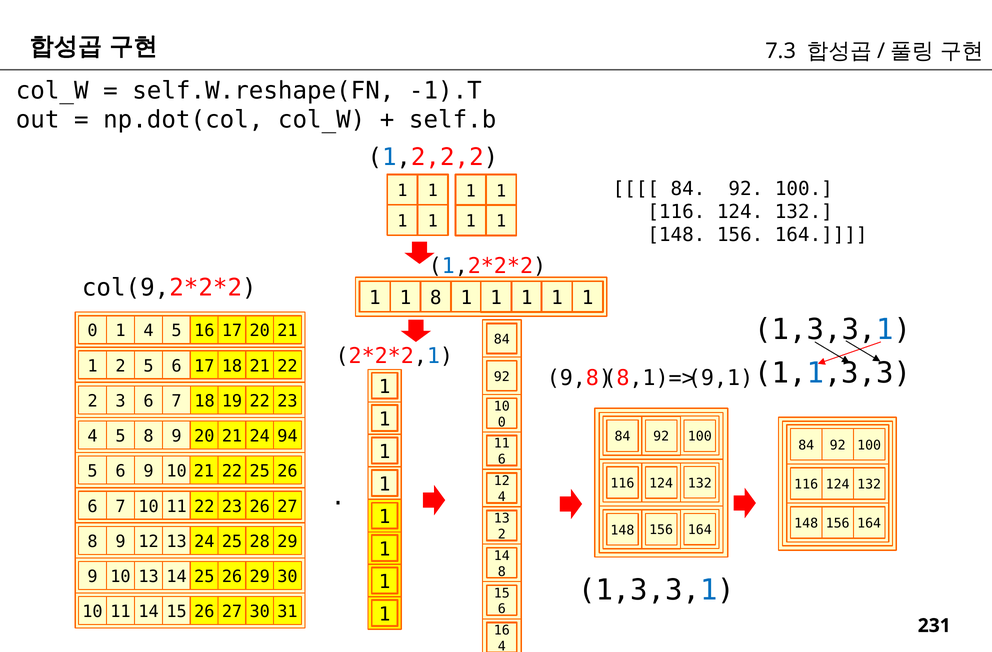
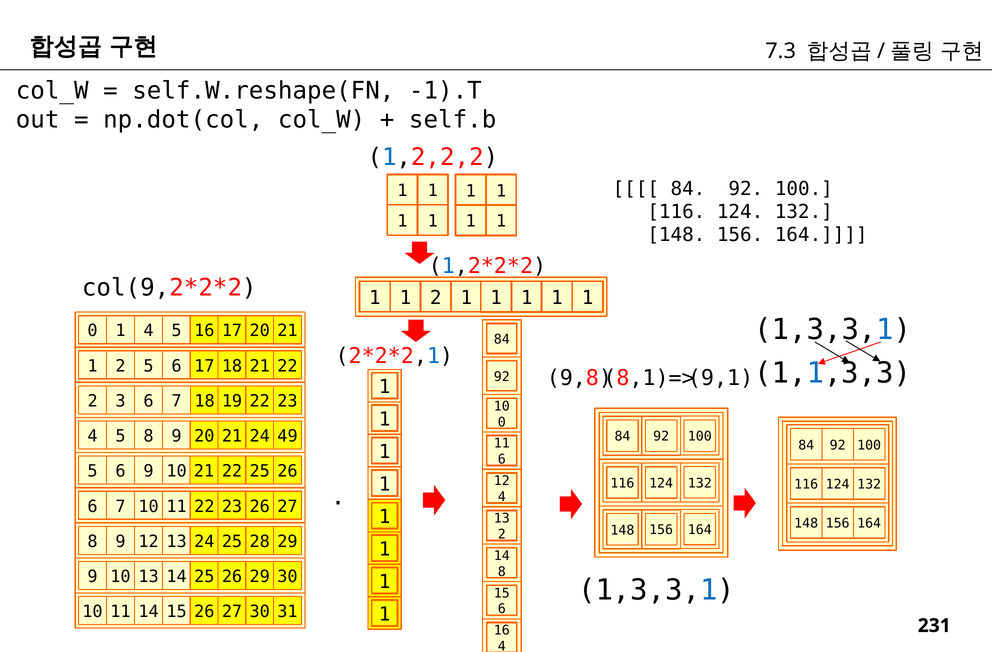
1 1 8: 8 -> 2
94: 94 -> 49
